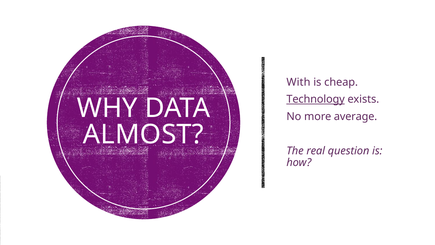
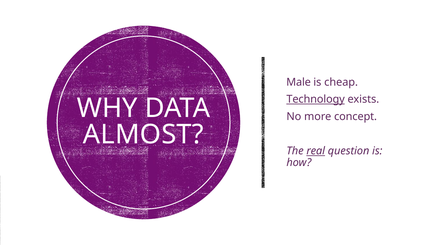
With: With -> Male
average: average -> concept
real underline: none -> present
